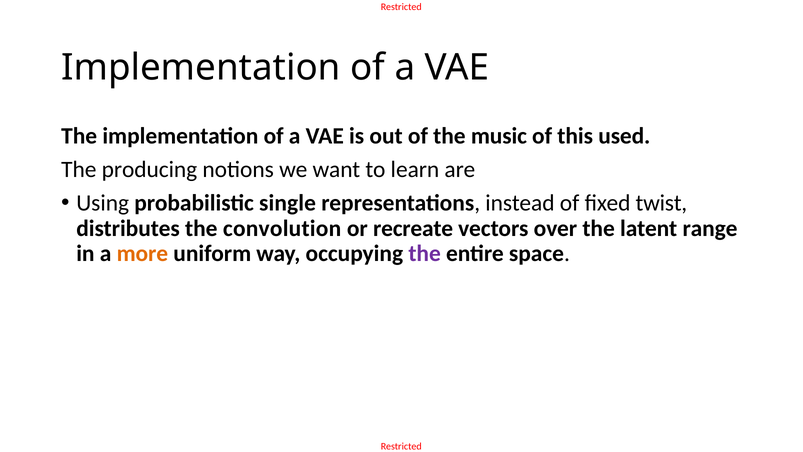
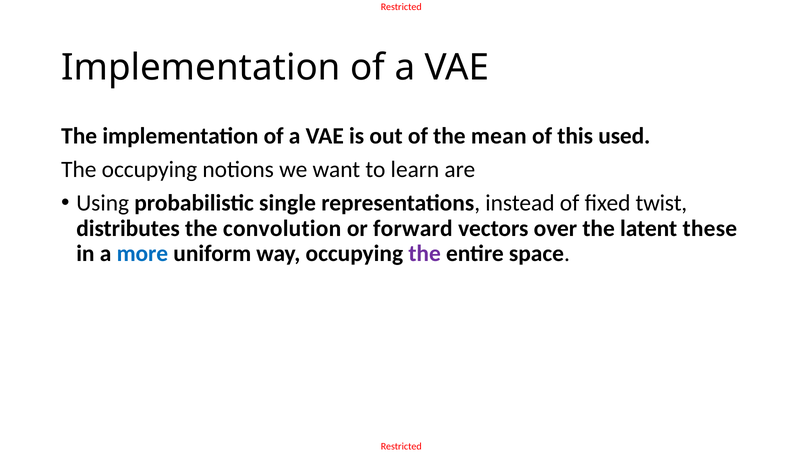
music: music -> mean
The producing: producing -> occupying
recreate: recreate -> forward
range: range -> these
more colour: orange -> blue
